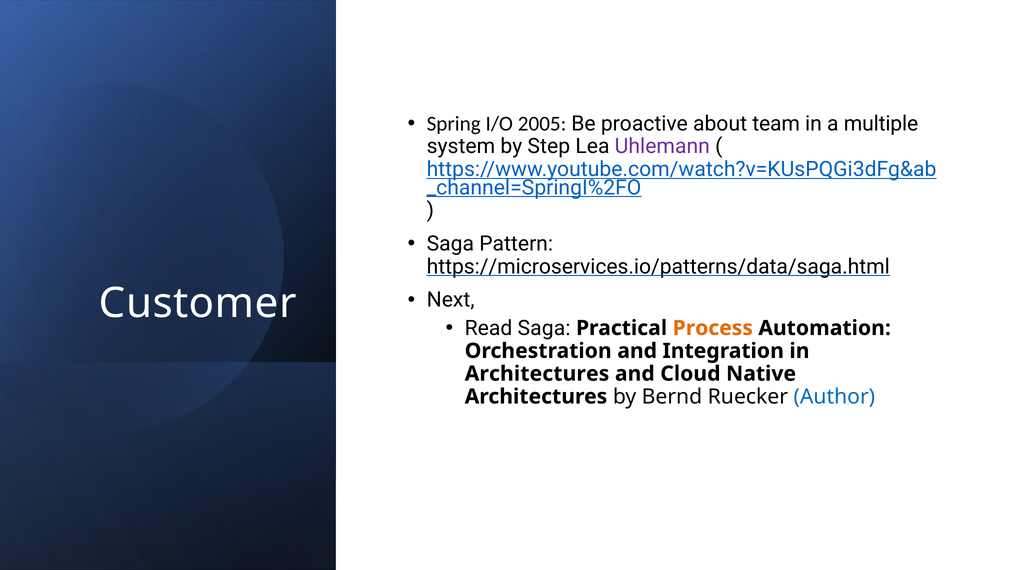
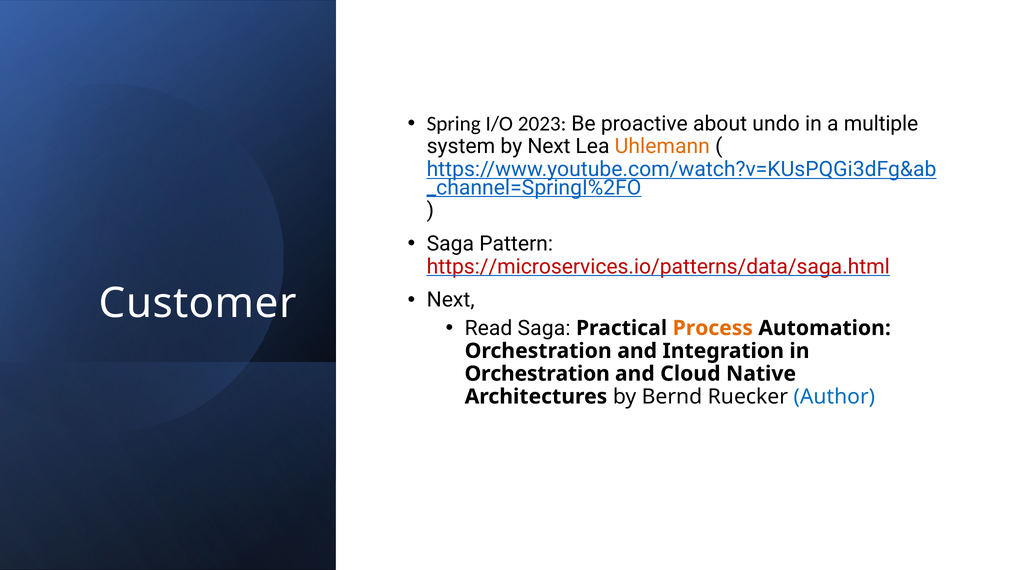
2005: 2005 -> 2023
team: team -> undo
by Step: Step -> Next
Uhlemann colour: purple -> orange
https://microservices.io/patterns/data/saga.html colour: black -> red
Architectures at (537, 374): Architectures -> Orchestration
